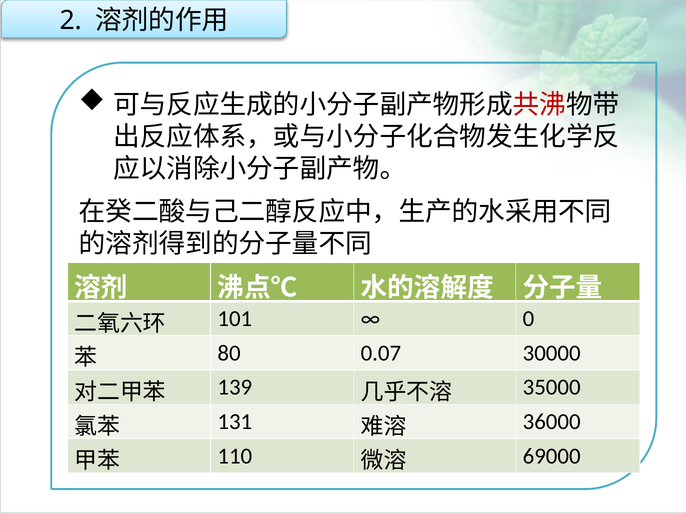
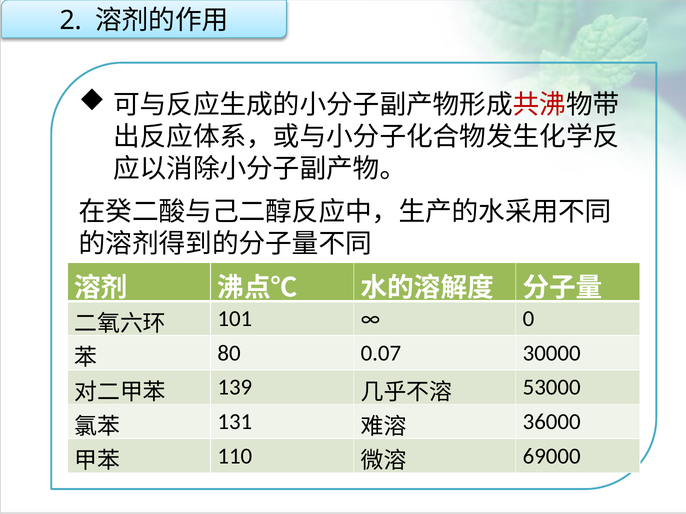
35000: 35000 -> 53000
